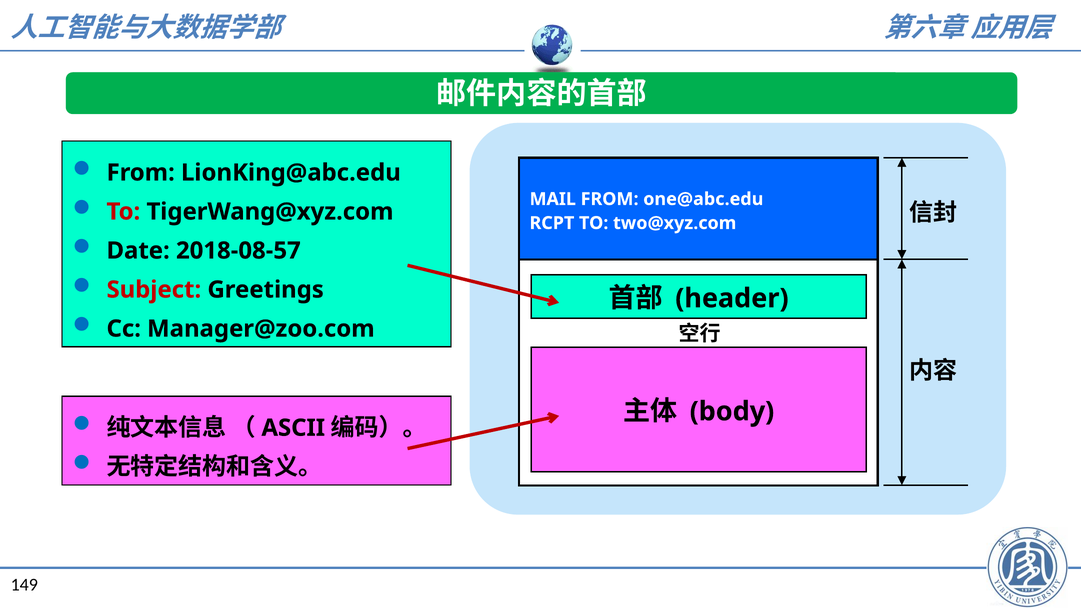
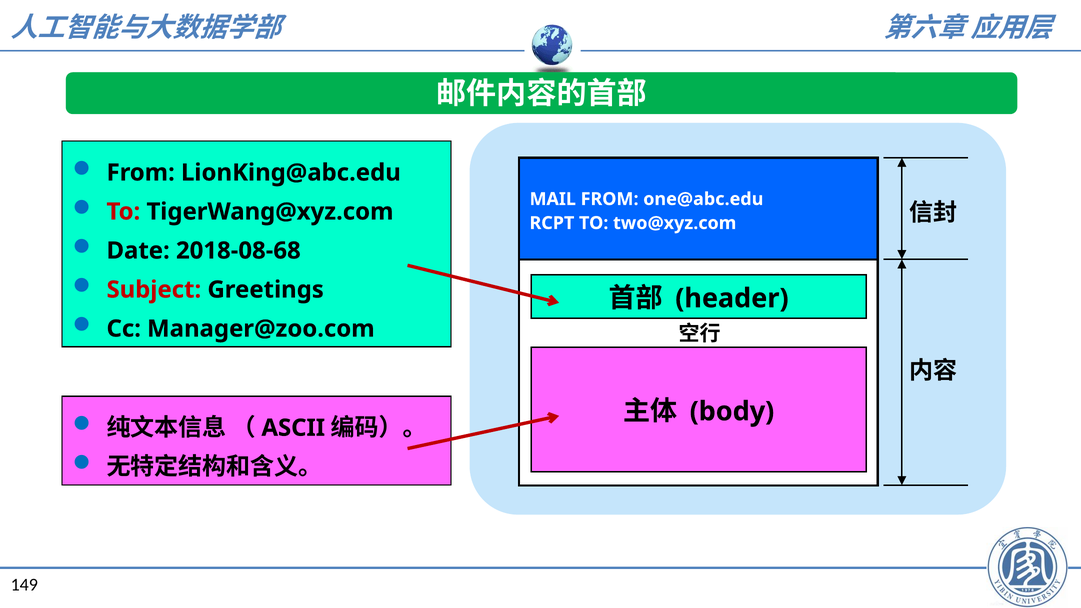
2018-08-57: 2018-08-57 -> 2018-08-68
